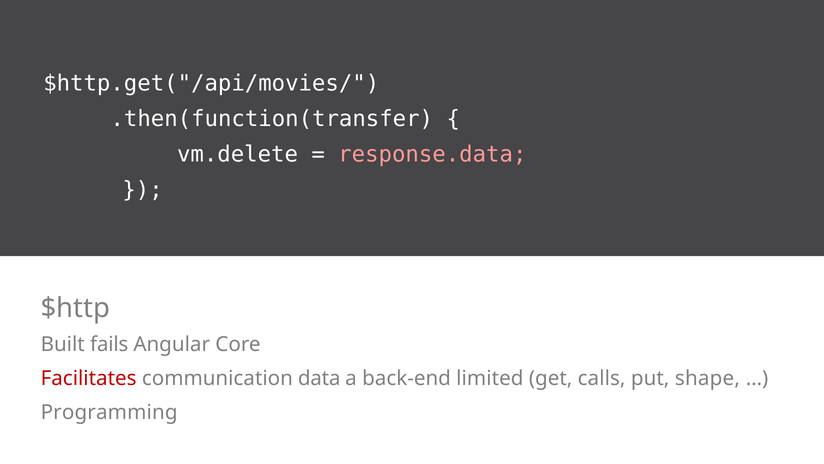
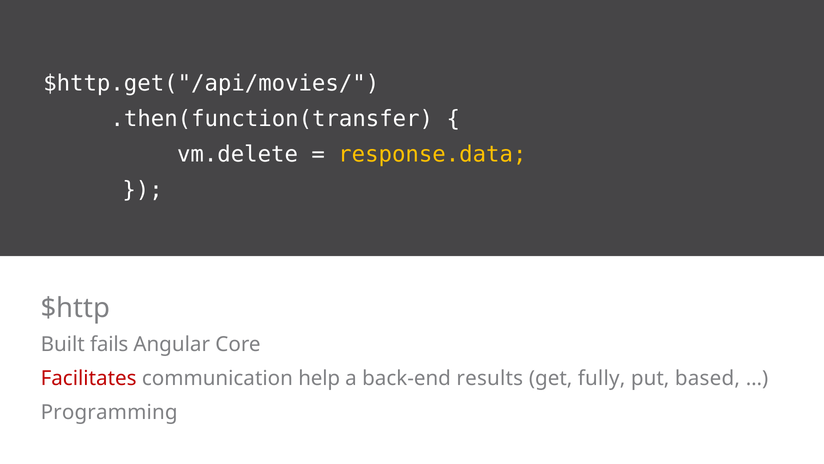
response.data colour: pink -> yellow
data: data -> help
limited: limited -> results
calls: calls -> fully
shape: shape -> based
